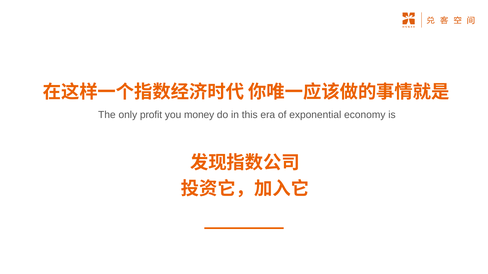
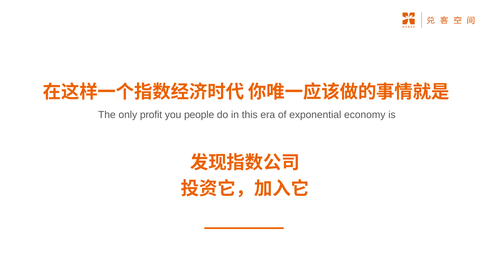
money: money -> people
